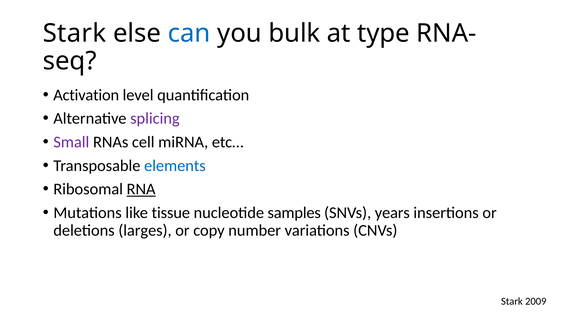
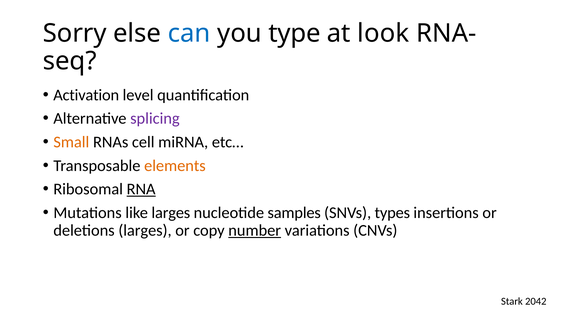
Stark at (75, 33): Stark -> Sorry
bulk: bulk -> type
type: type -> look
Small colour: purple -> orange
elements colour: blue -> orange
like tissue: tissue -> larges
years: years -> types
number underline: none -> present
2009: 2009 -> 2042
